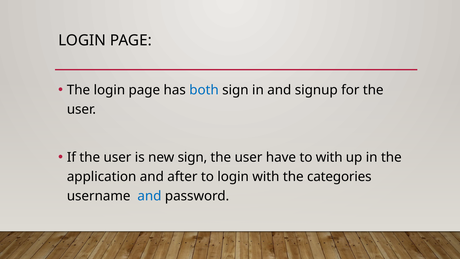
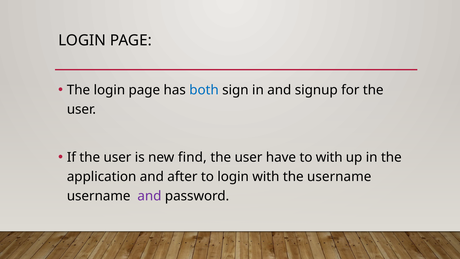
new sign: sign -> find
the categories: categories -> username
and at (149, 196) colour: blue -> purple
